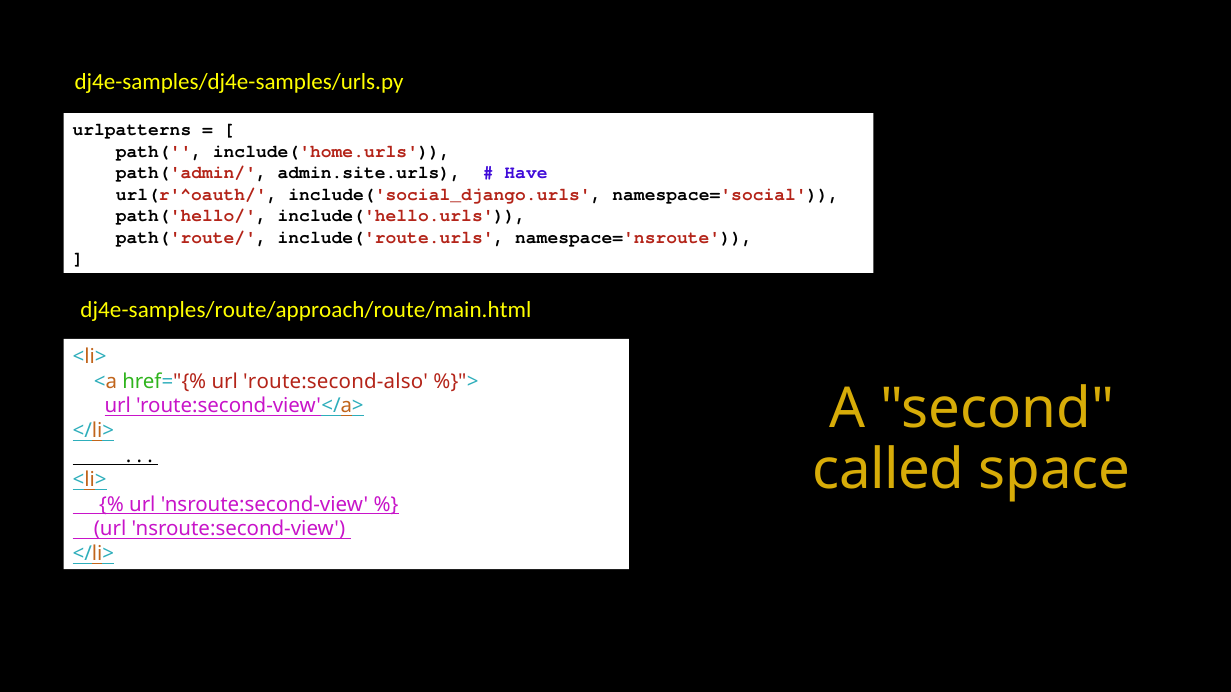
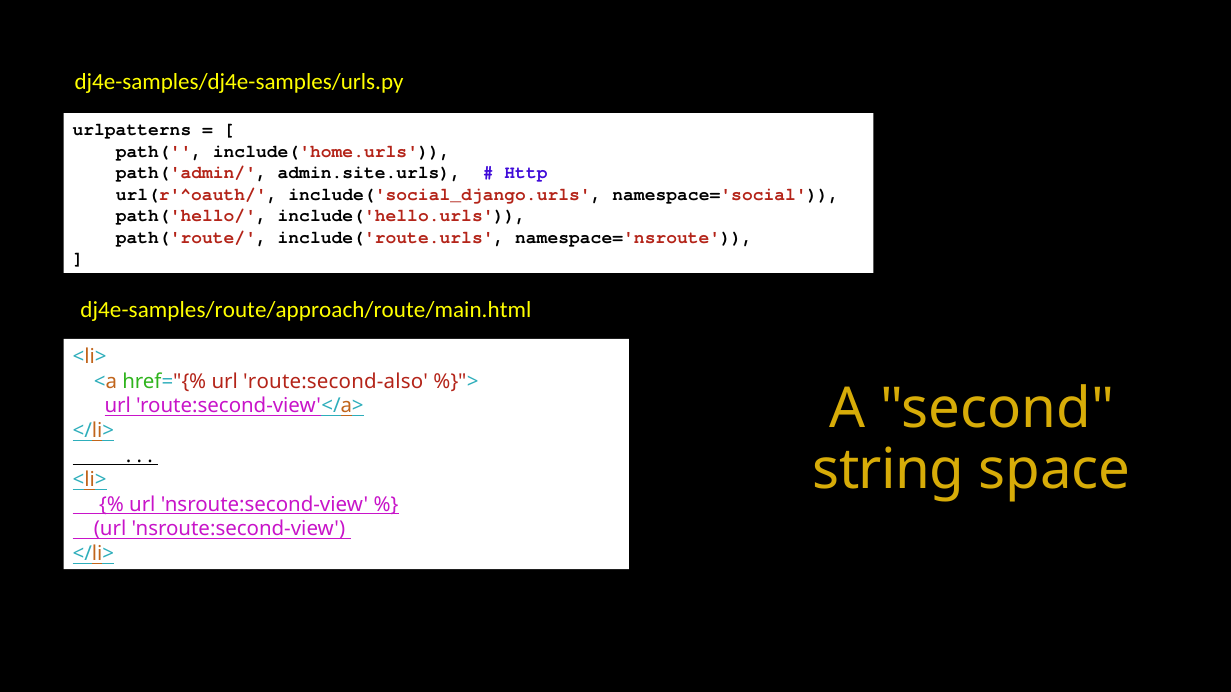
Have: Have -> Http
called: called -> string
